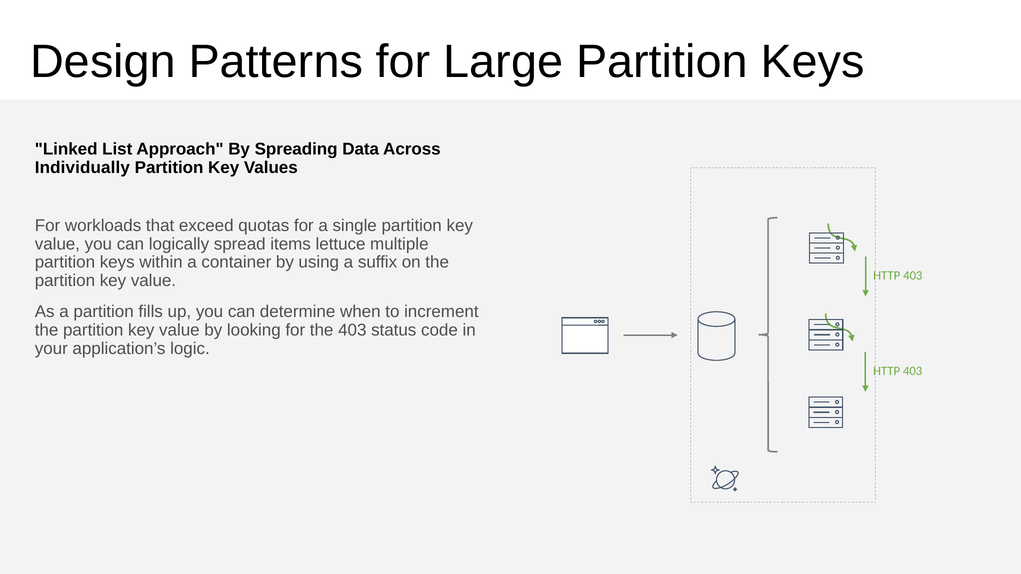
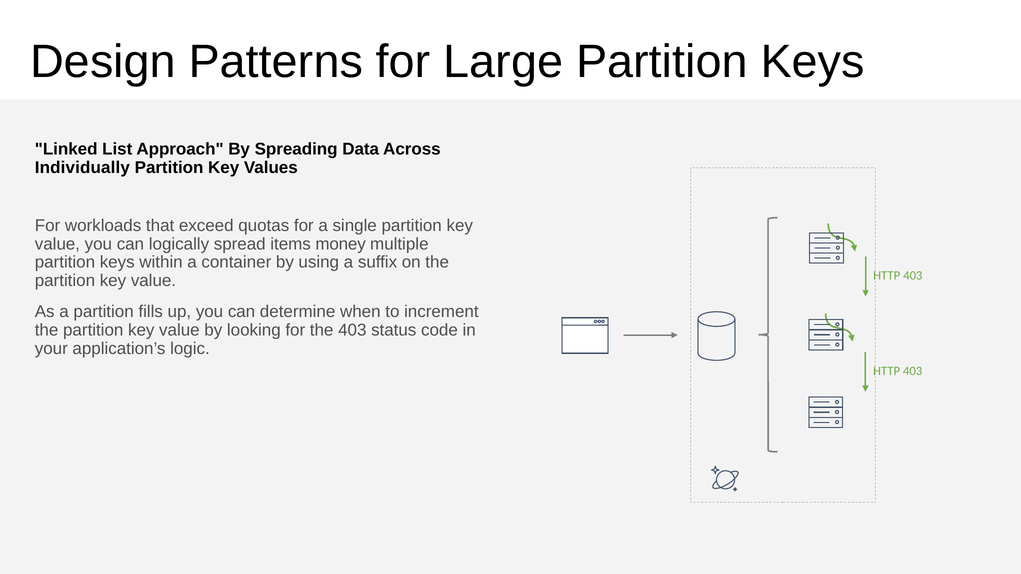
lettuce: lettuce -> money
